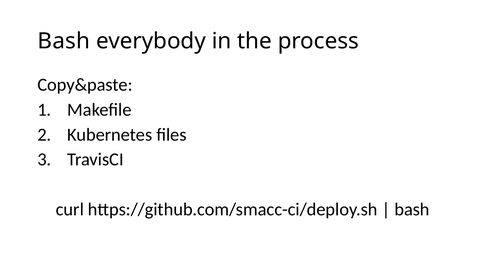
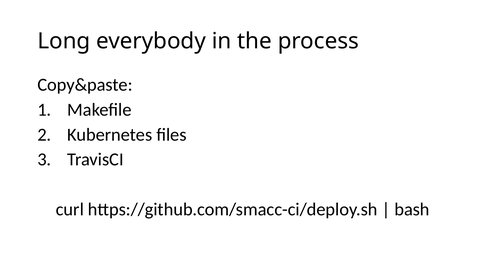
Bash at (64, 41): Bash -> Long
